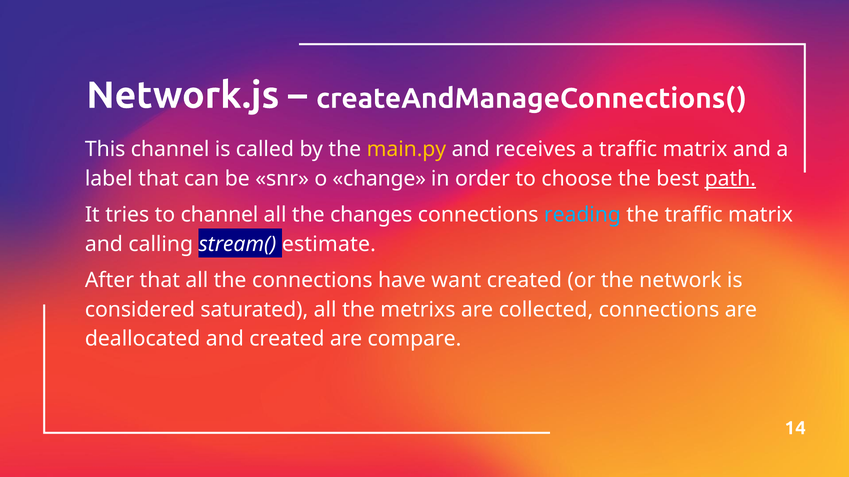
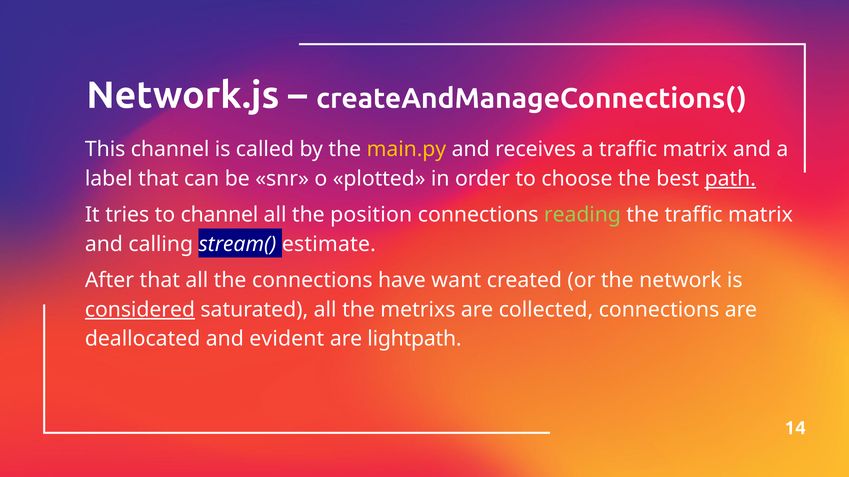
change: change -> plotted
changes: changes -> position
reading colour: light blue -> light green
considered underline: none -> present
and created: created -> evident
compare: compare -> lightpath
